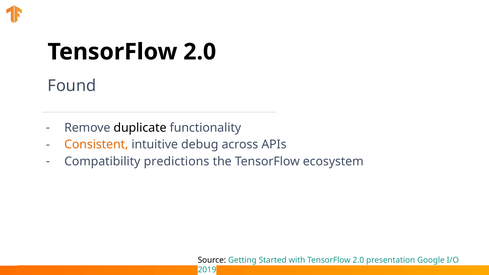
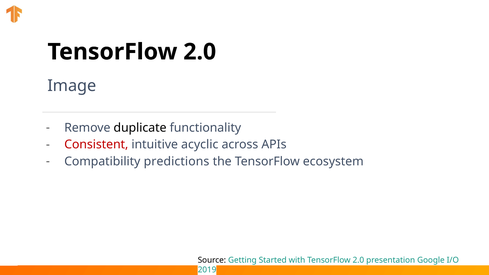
Found: Found -> Image
Consistent colour: orange -> red
debug: debug -> acyclic
